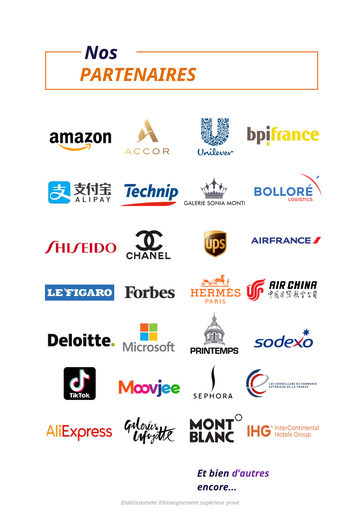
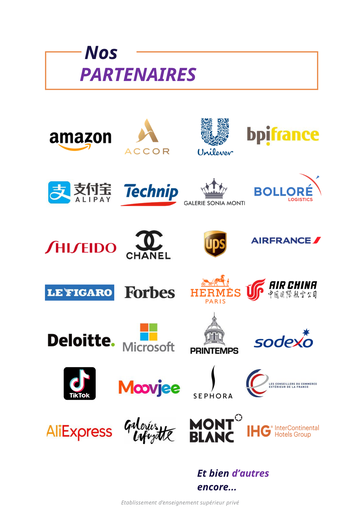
PARTENAIRES colour: orange -> purple
